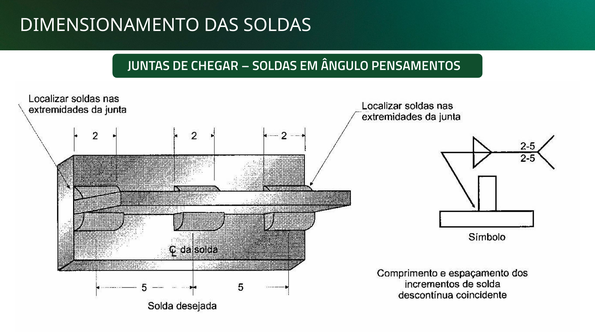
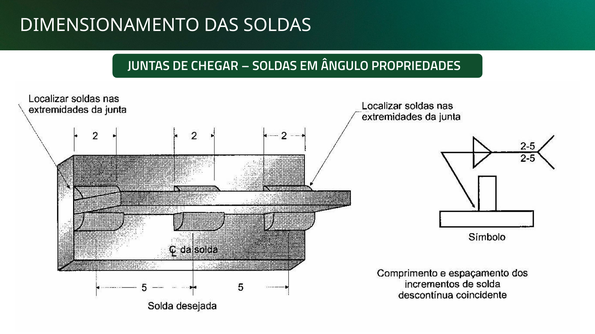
PENSAMENTOS: PENSAMENTOS -> PROPRIEDADES
